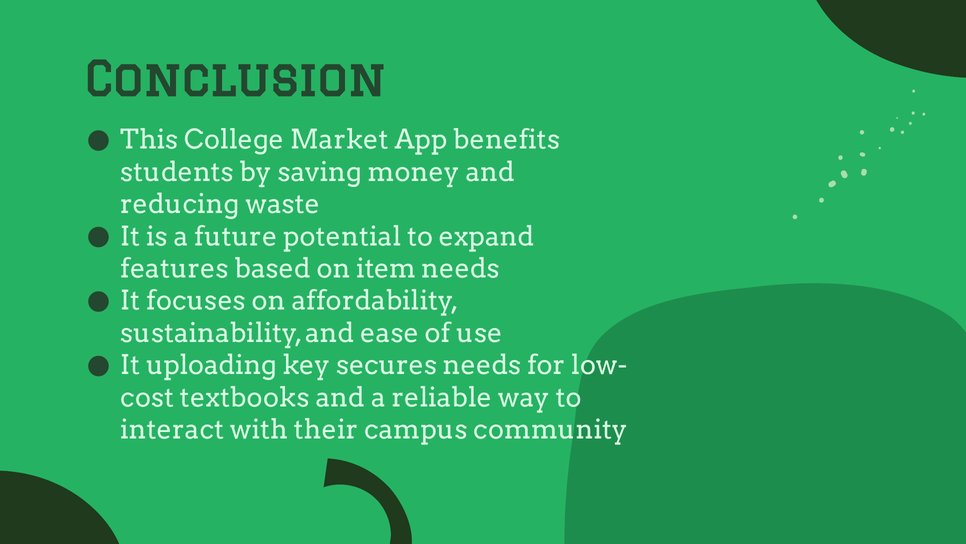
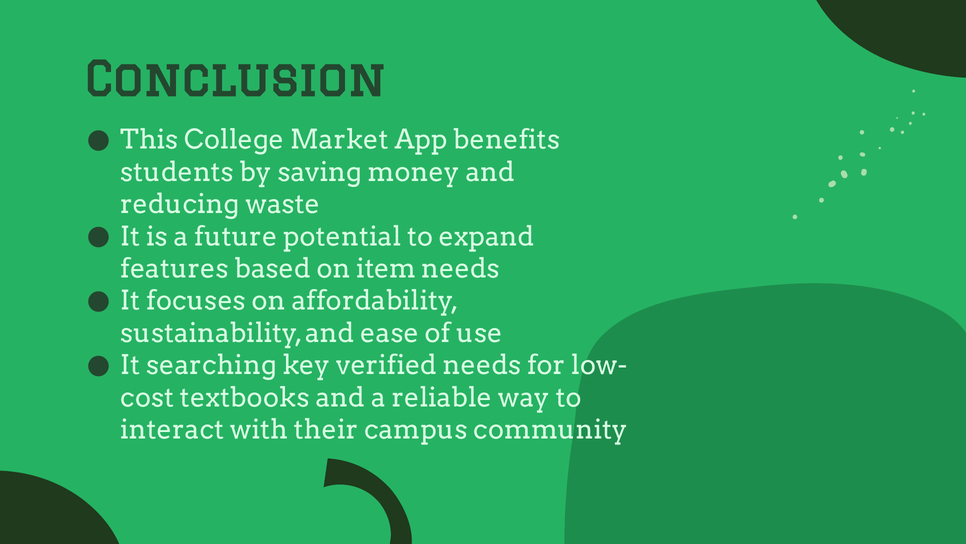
uploading: uploading -> searching
secures: secures -> verified
